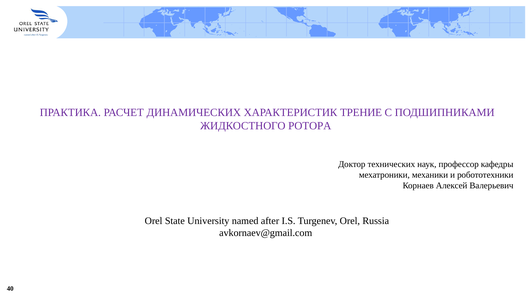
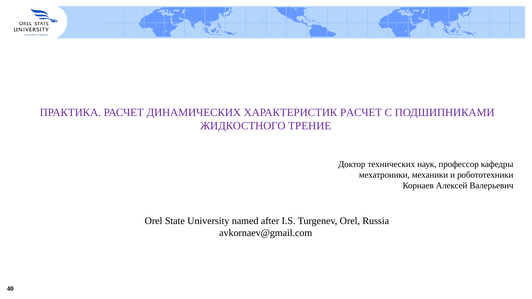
ХАРАКТЕРИСТИК ТРЕНИЕ: ТРЕНИЕ -> РАСЧЕТ
РОТОРА: РОТОРА -> ТРЕНИЕ
